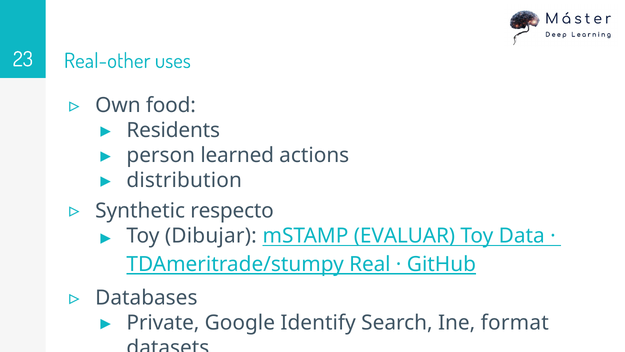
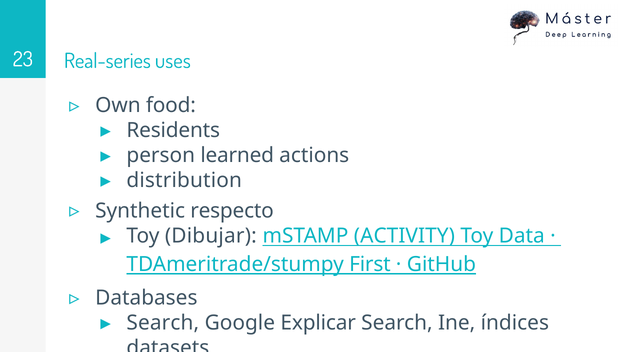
Real-other: Real-other -> Real-series
EVALUAR: EVALUAR -> ACTIVITY
Real: Real -> First
Private at (163, 323): Private -> Search
Identify: Identify -> Explicar
format: format -> índices
